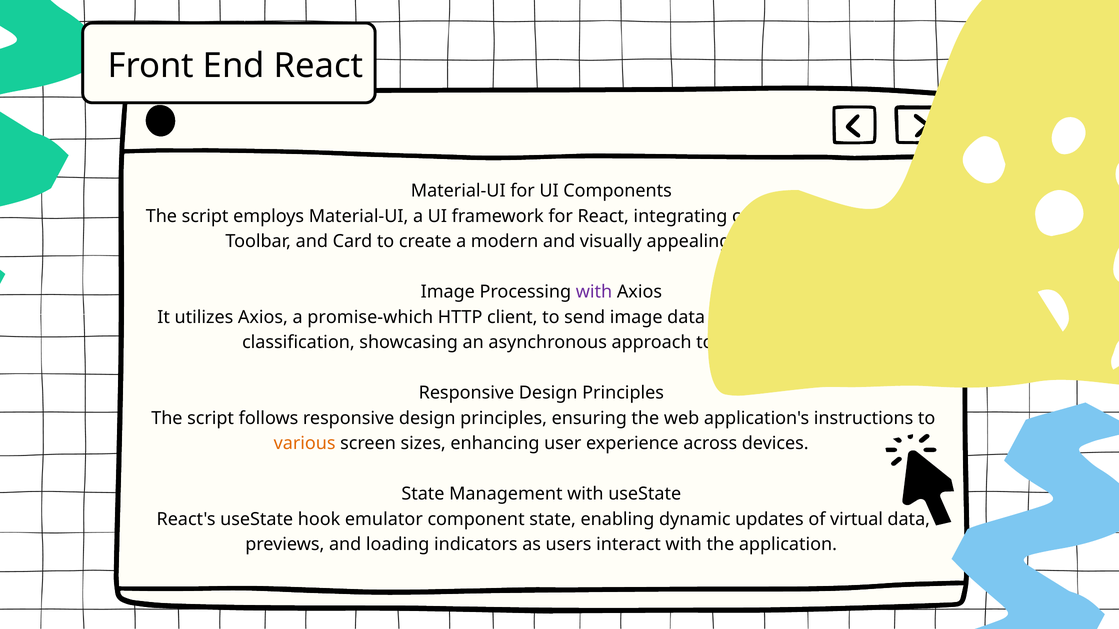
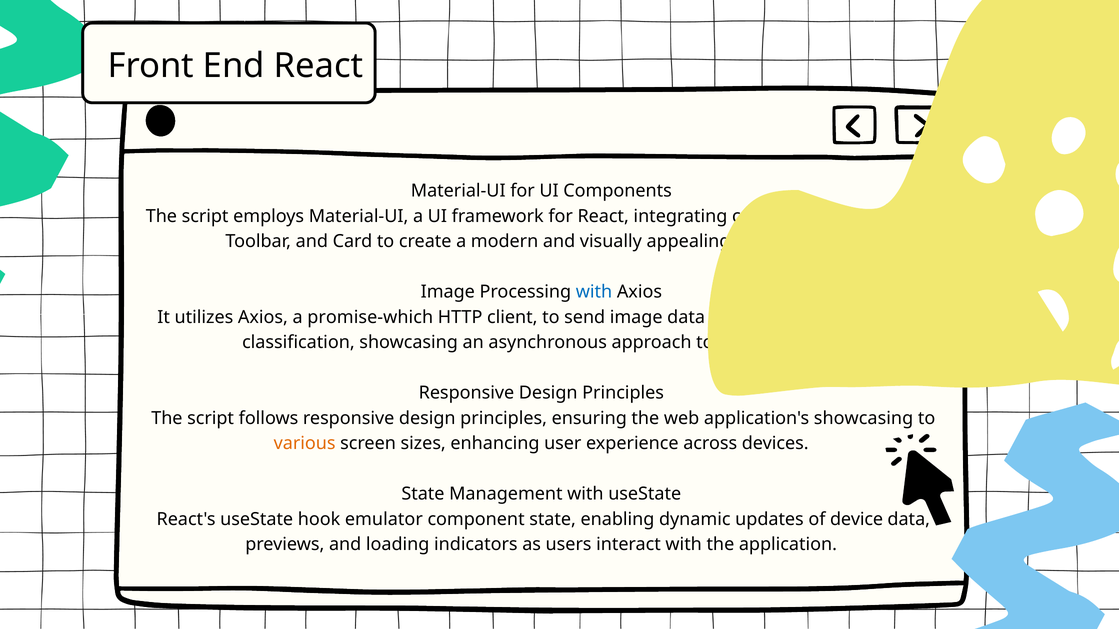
with at (594, 292) colour: purple -> blue
application's instructions: instructions -> showcasing
virtual: virtual -> device
